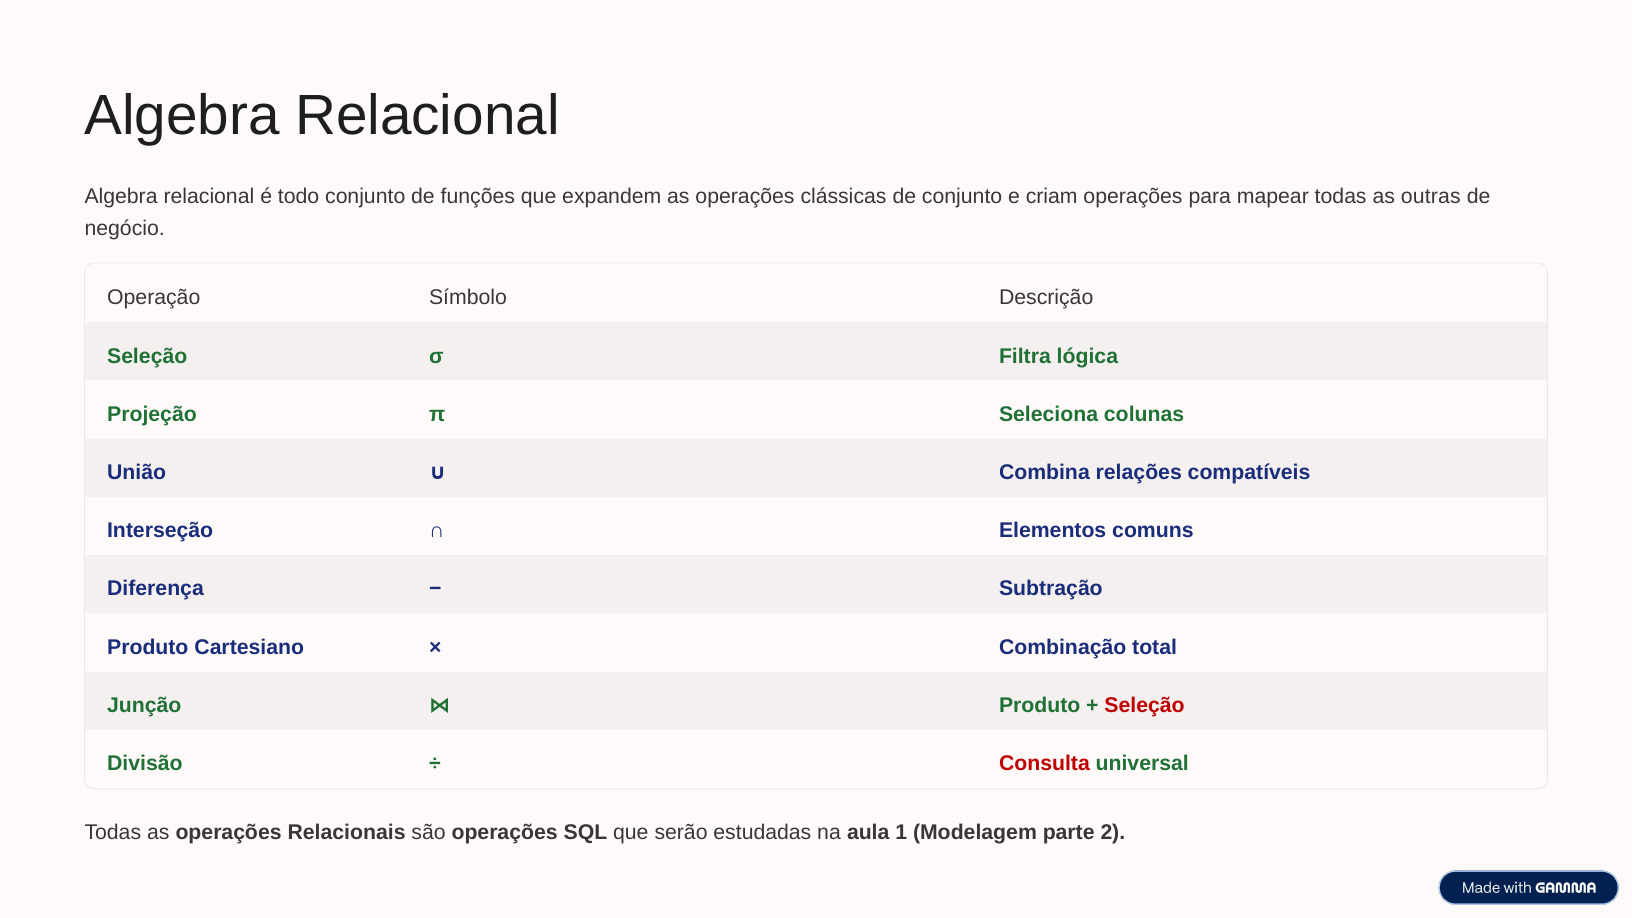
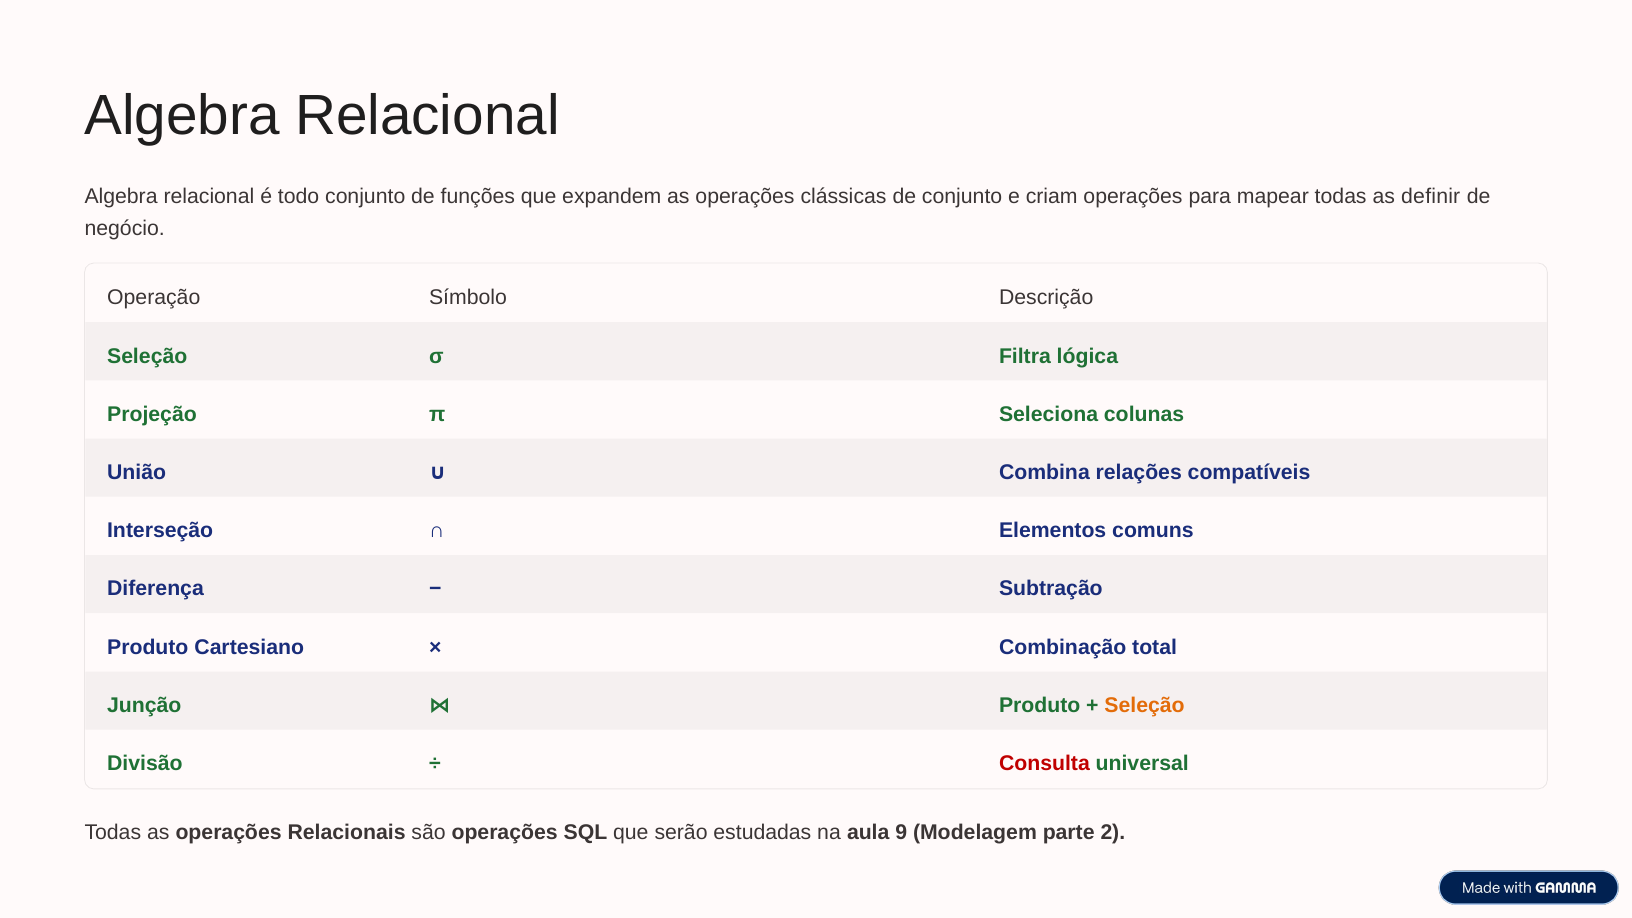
outras: outras -> definir
Seleção at (1145, 705) colour: red -> orange
1: 1 -> 9
